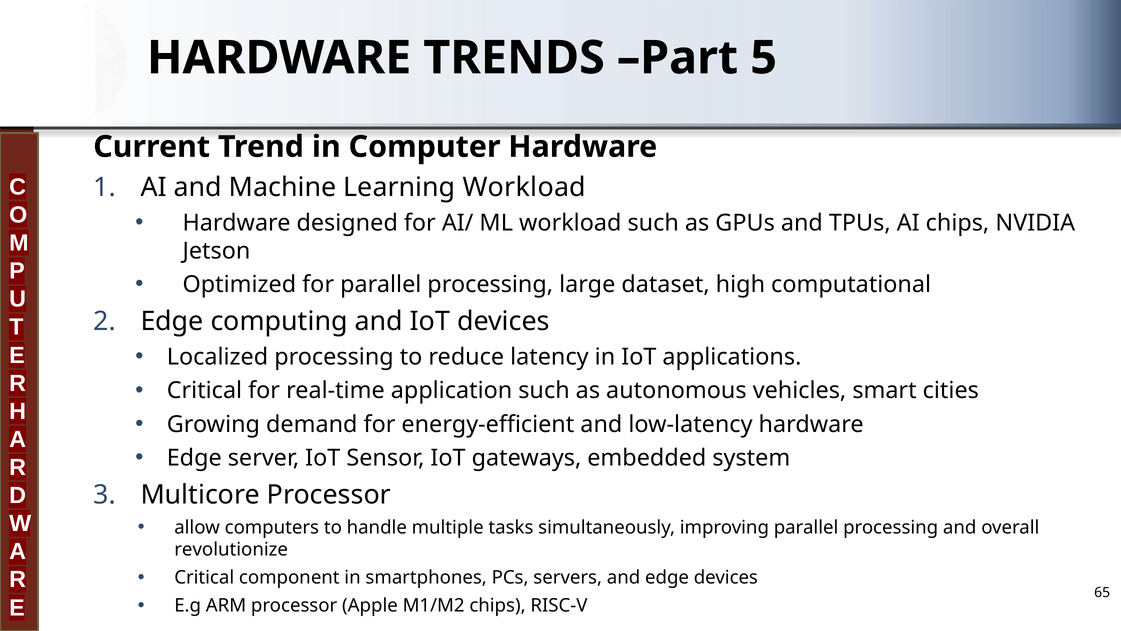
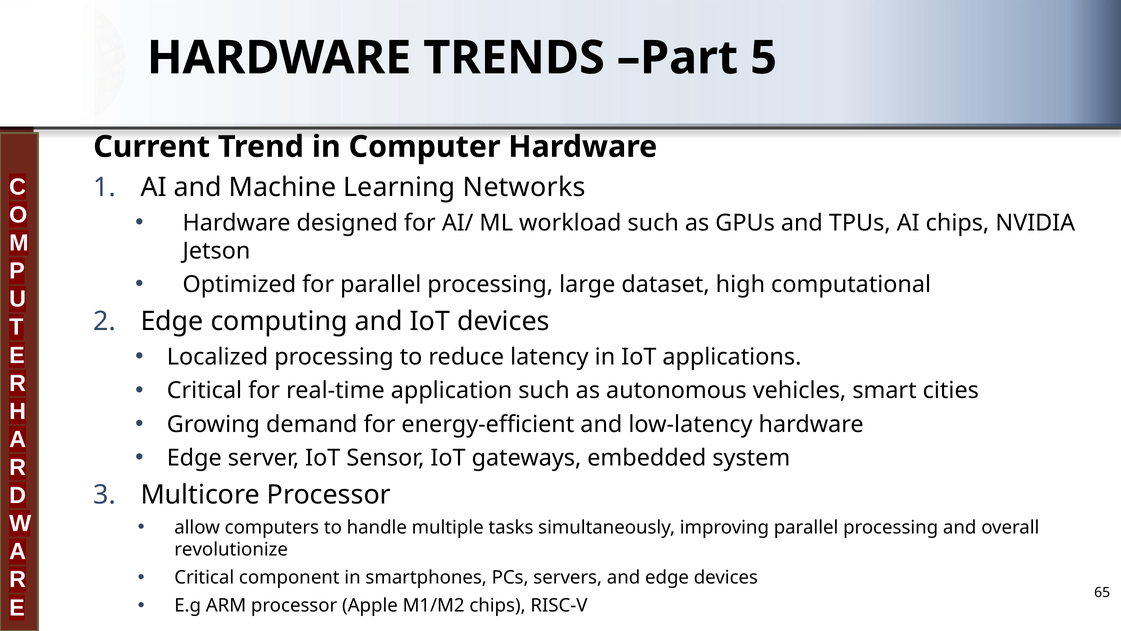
Learning Workload: Workload -> Networks
